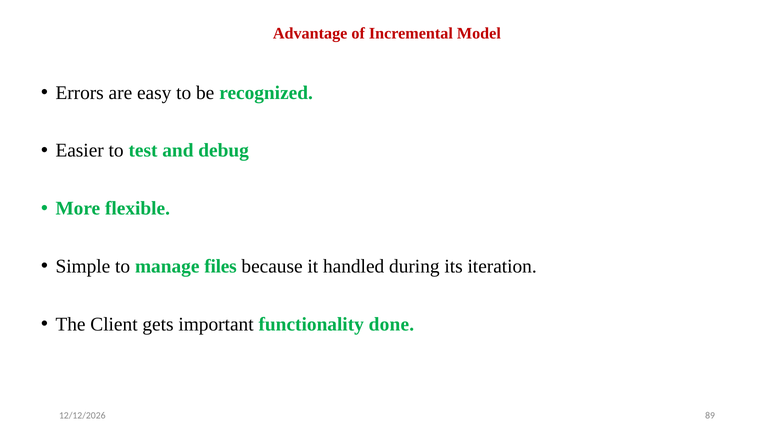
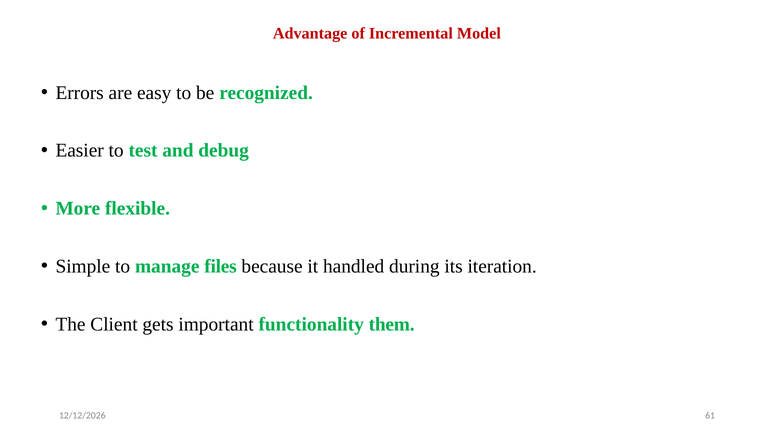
done: done -> them
89: 89 -> 61
